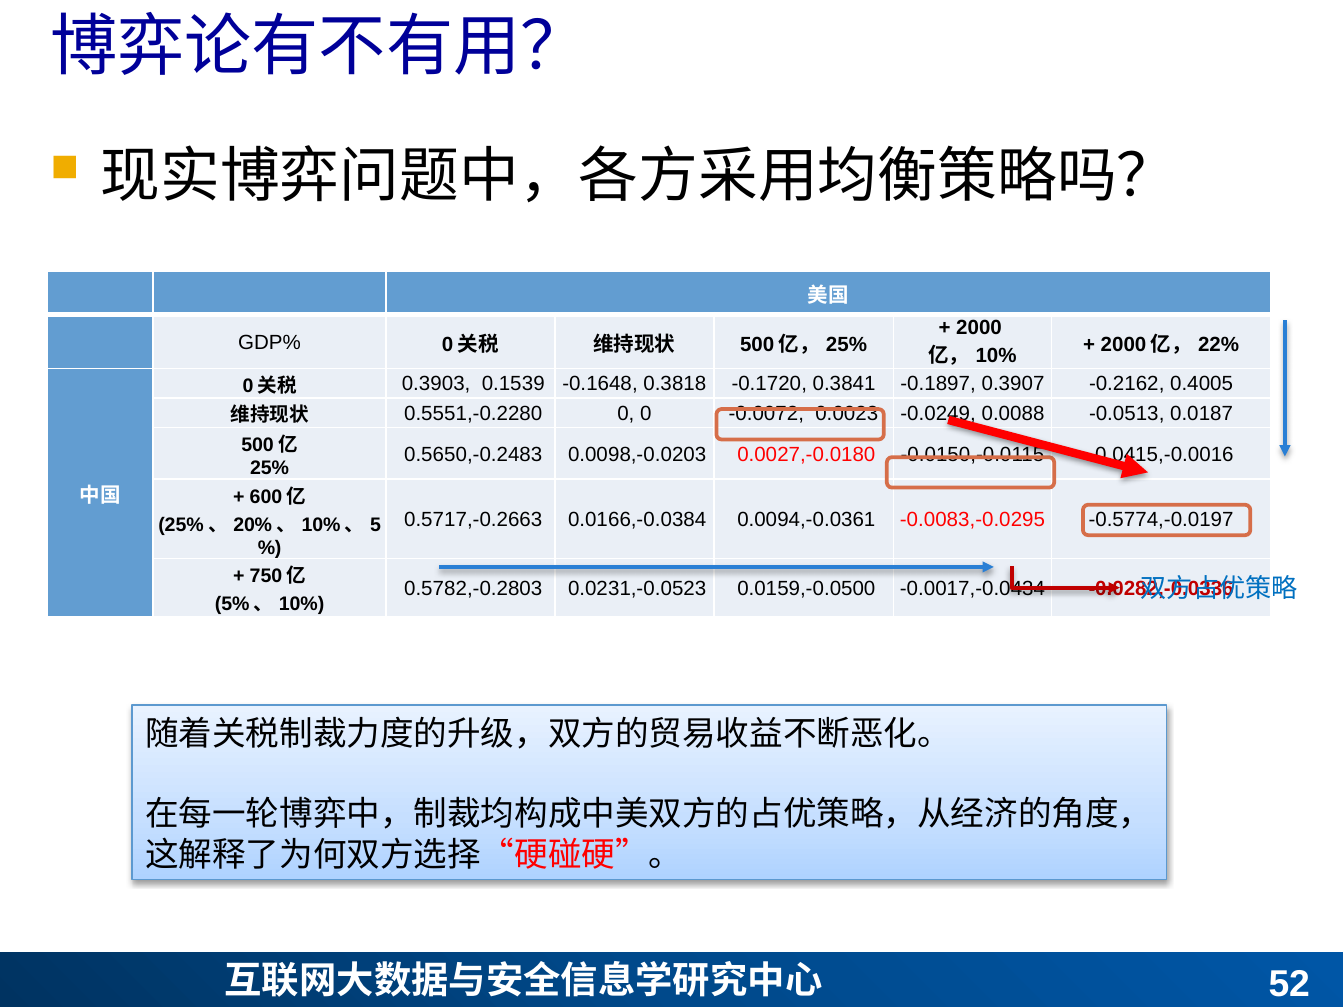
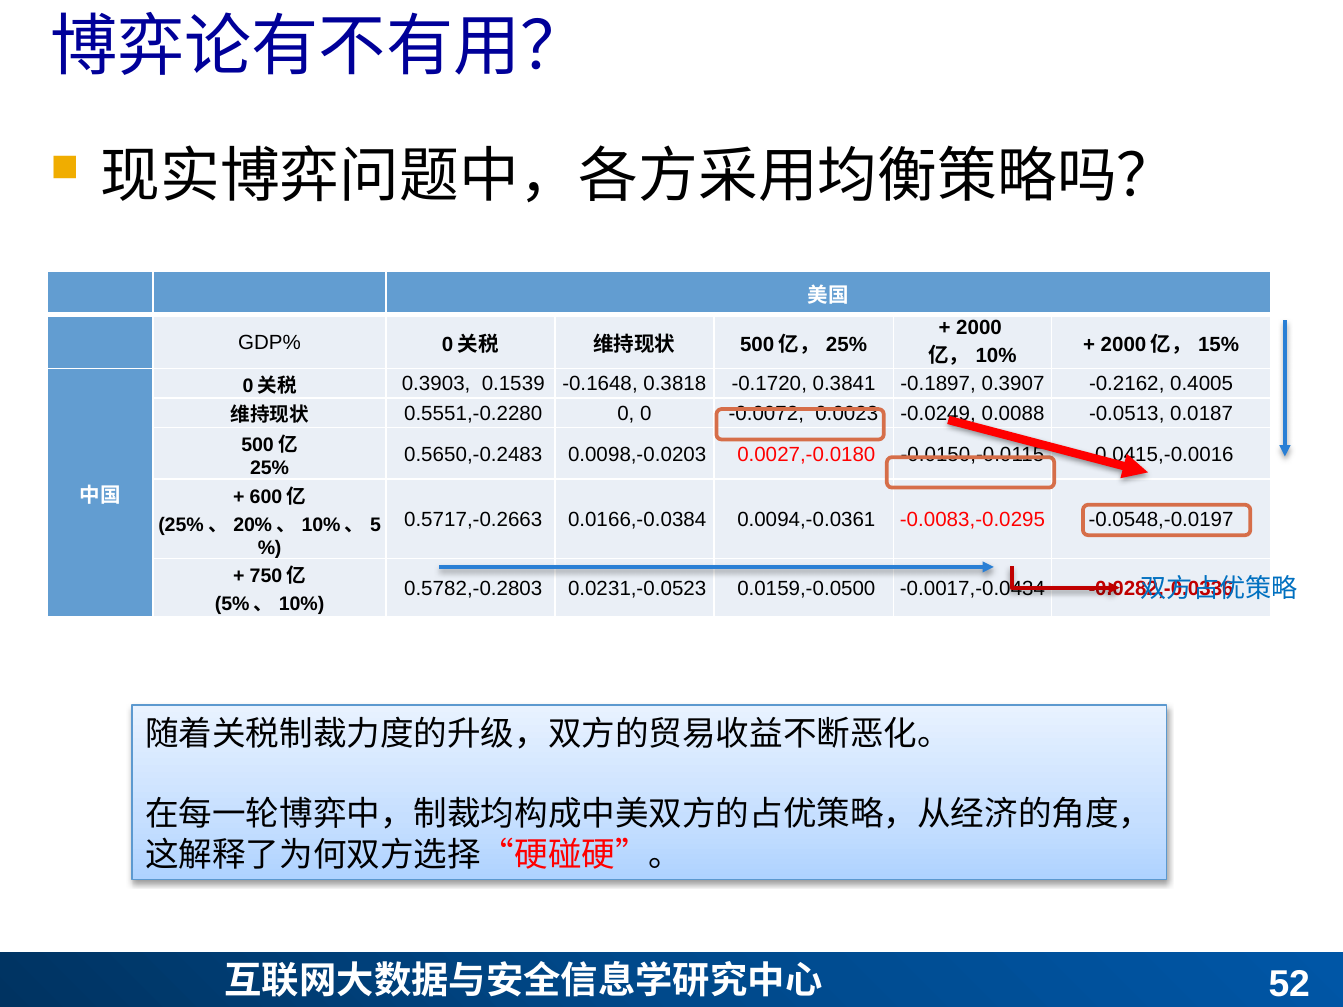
22%: 22% -> 15%
-0.5774,-0.0197: -0.5774,-0.0197 -> -0.0548,-0.0197
